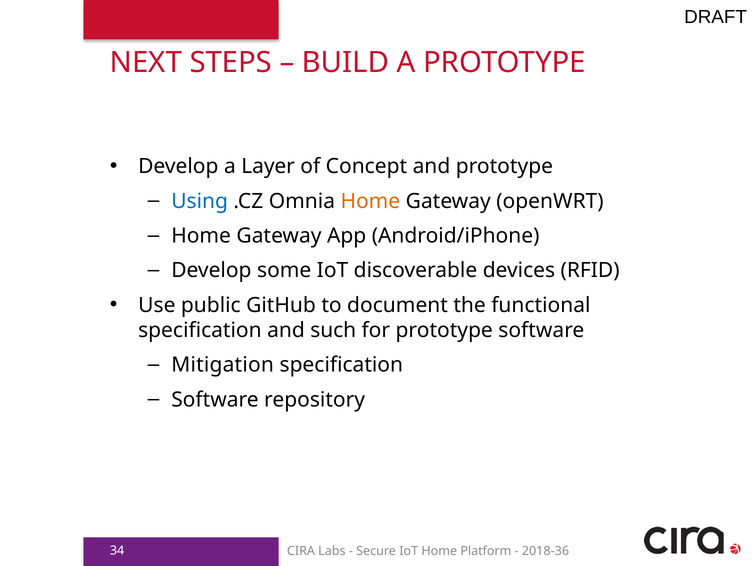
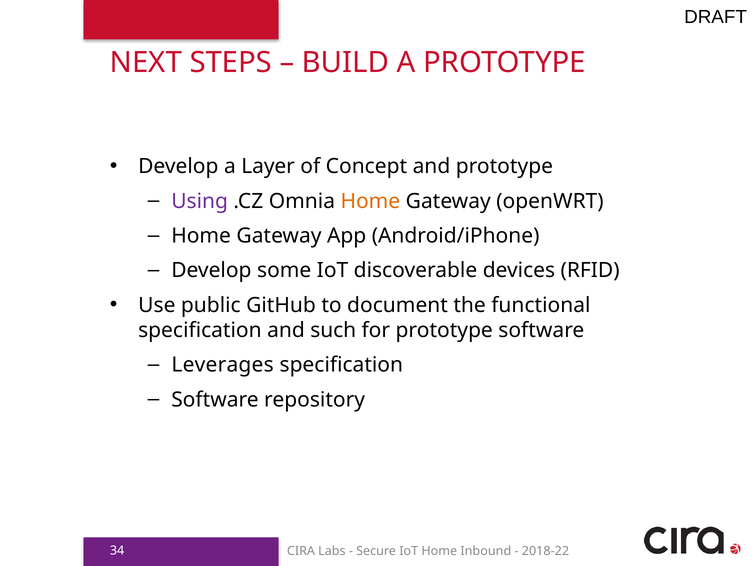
Using colour: blue -> purple
Mitigation: Mitigation -> Leverages
Platform: Platform -> Inbound
2018-36: 2018-36 -> 2018-22
